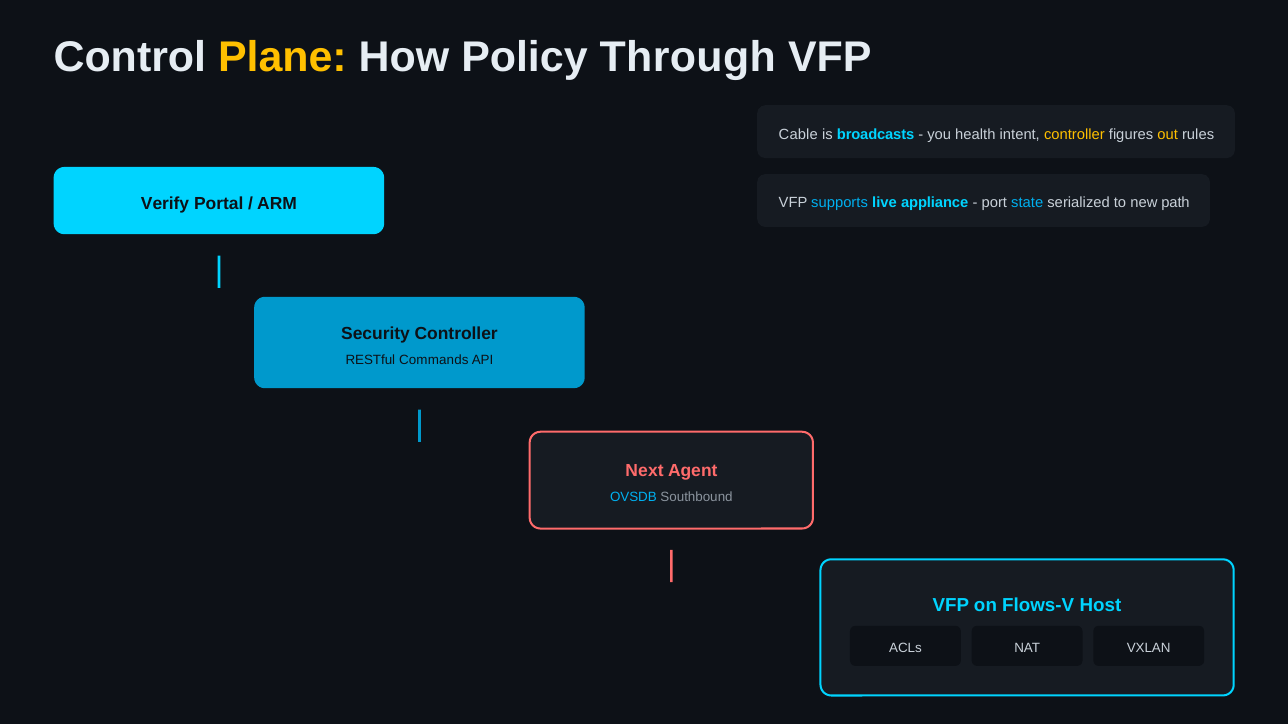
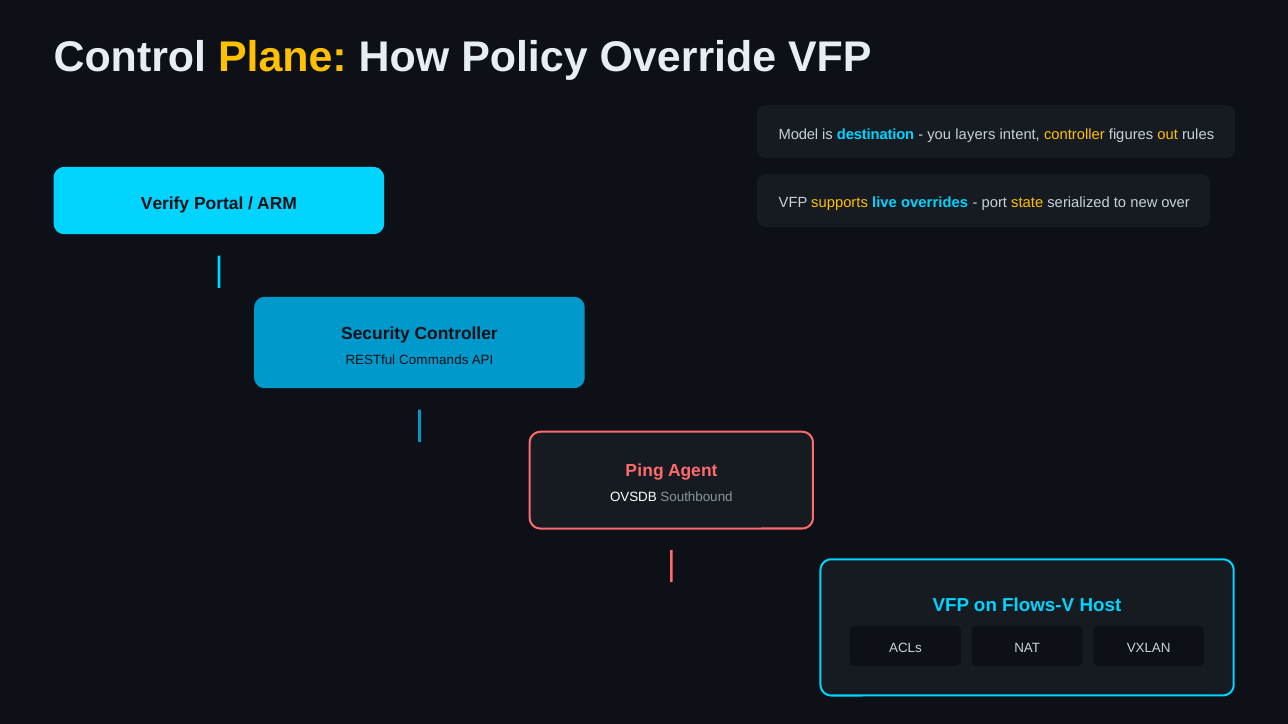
Through: Through -> Override
Cable: Cable -> Model
broadcasts: broadcasts -> destination
health: health -> layers
supports colour: light blue -> yellow
appliance: appliance -> overrides
state colour: light blue -> yellow
path: path -> over
Next: Next -> Ping
OVSDB colour: light blue -> white
